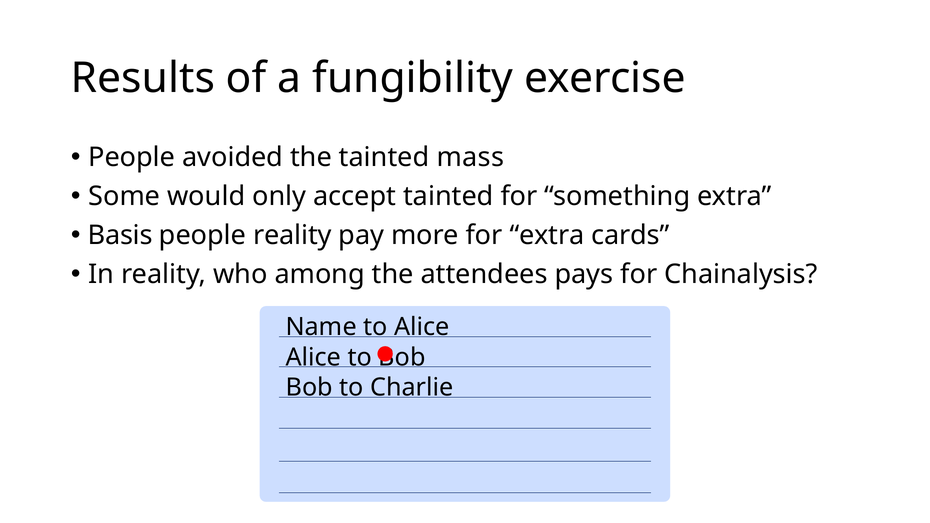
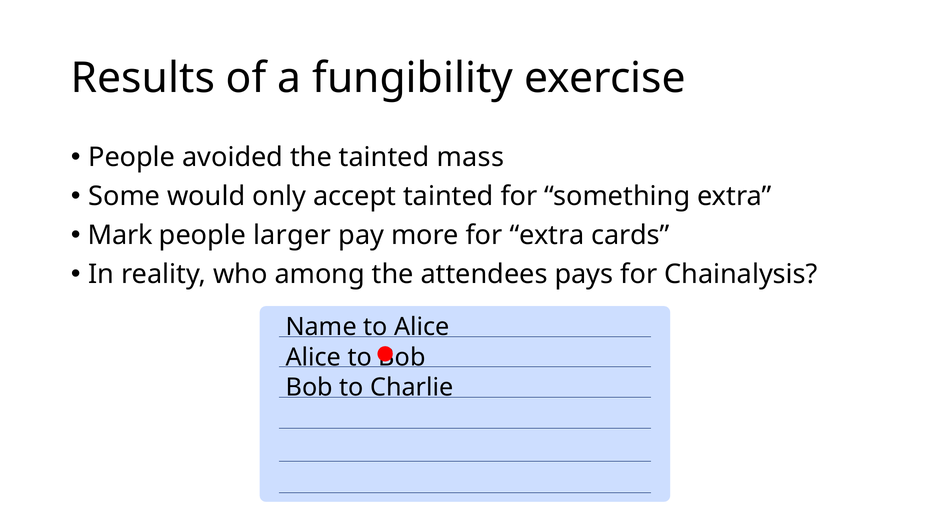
Basis: Basis -> Mark
people reality: reality -> larger
